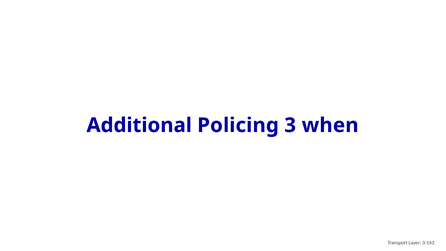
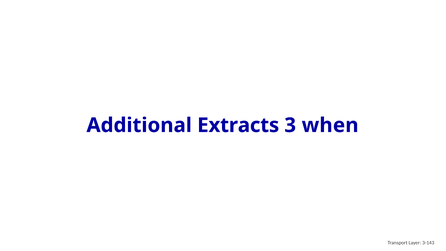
Policing: Policing -> Extracts
